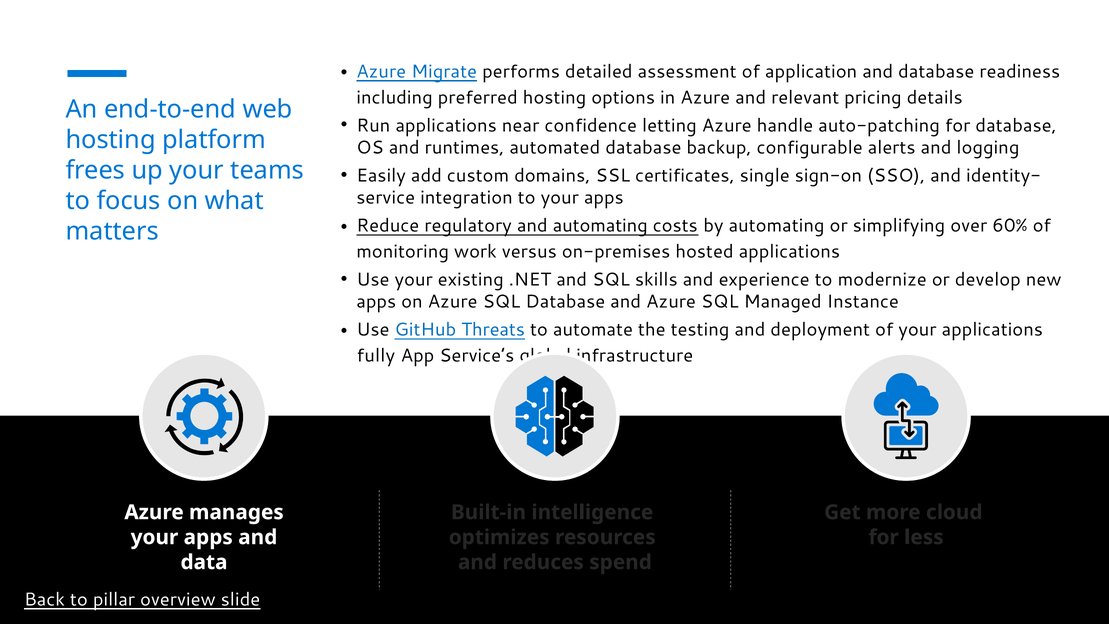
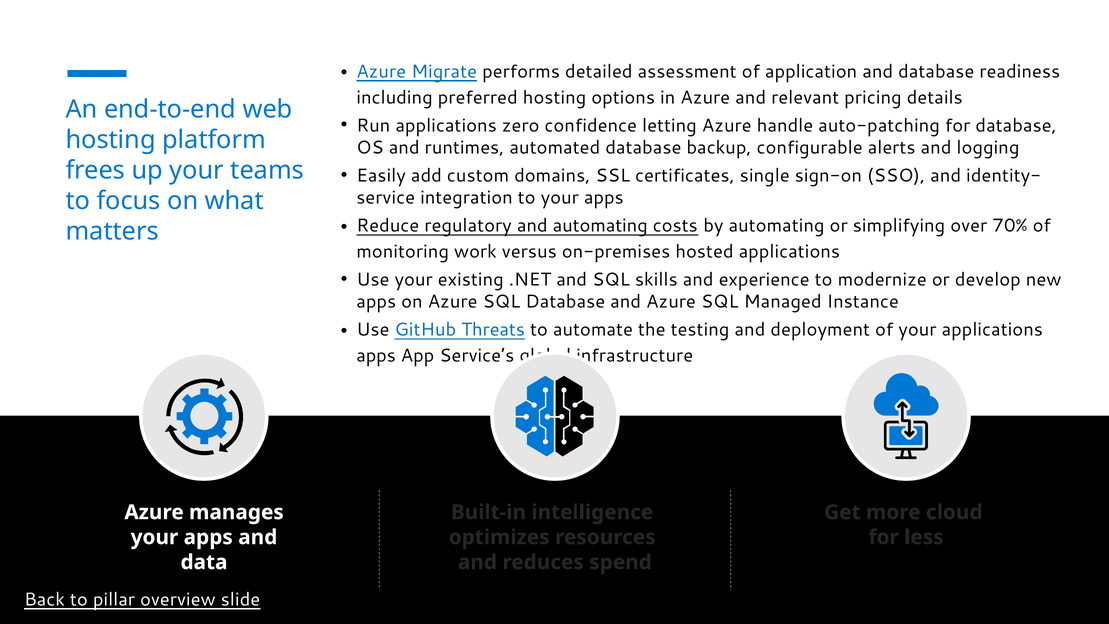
near: near -> zero
60%: 60% -> 70%
fully at (376, 356): fully -> apps
